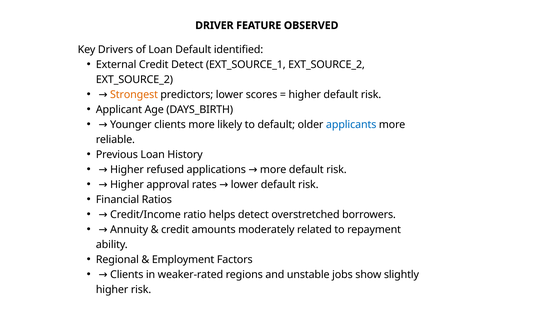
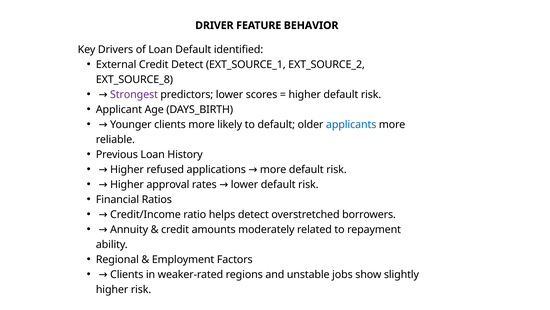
OBSERVED: OBSERVED -> BEHAVIOR
EXT_SOURCE_2 at (134, 79): EXT_SOURCE_2 -> EXT_SOURCE_8
Strongest colour: orange -> purple
